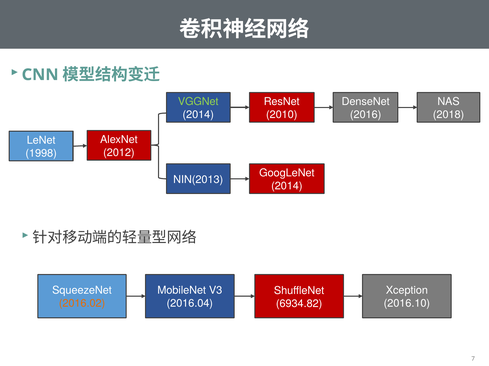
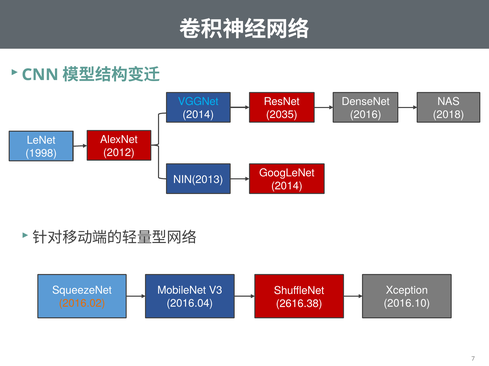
VGGNet colour: light green -> light blue
2010: 2010 -> 2035
6934.82: 6934.82 -> 2616.38
